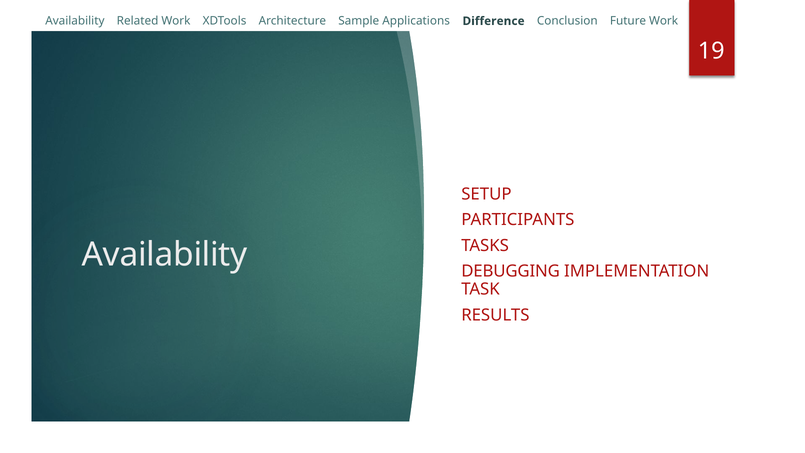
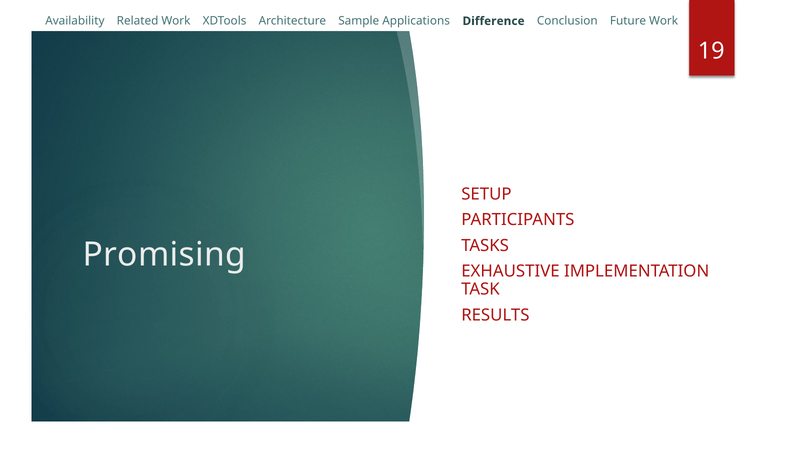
Availability at (165, 255): Availability -> Promising
DEBUGGING: DEBUGGING -> EXHAUSTIVE
